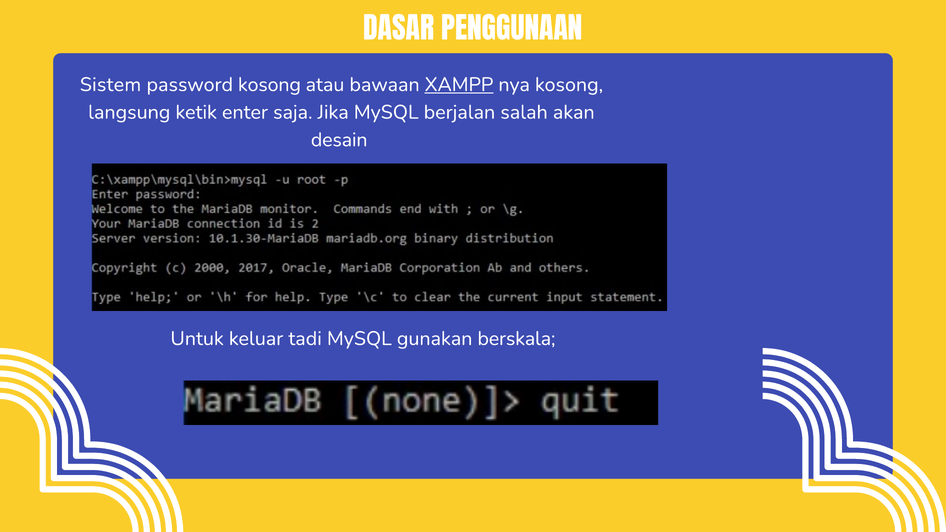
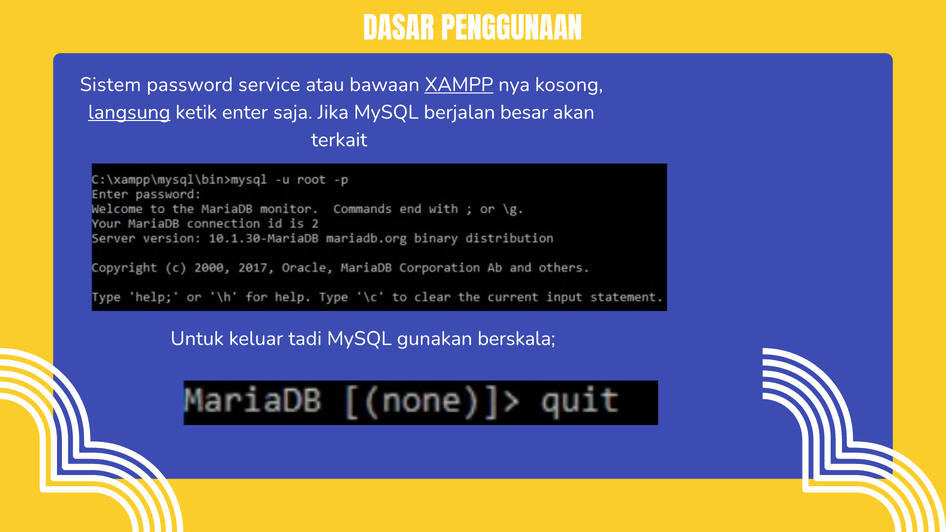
password kosong: kosong -> service
langsung underline: none -> present
salah: salah -> besar
desain: desain -> terkait
